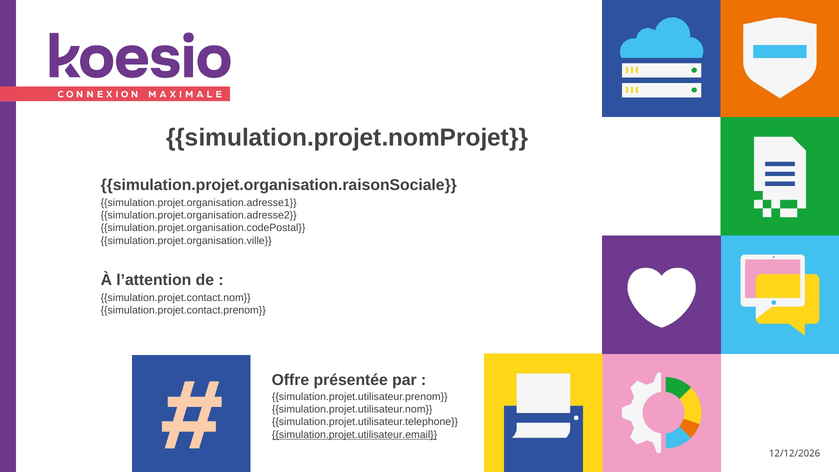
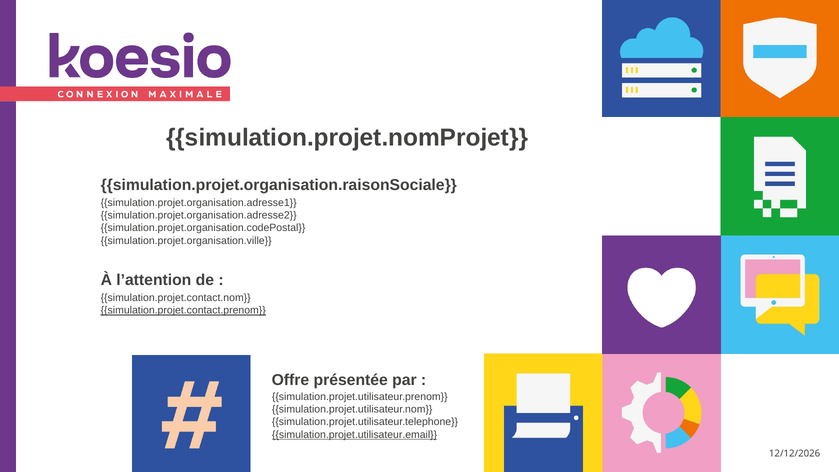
simulation.projet.contact.prenom underline: none -> present
